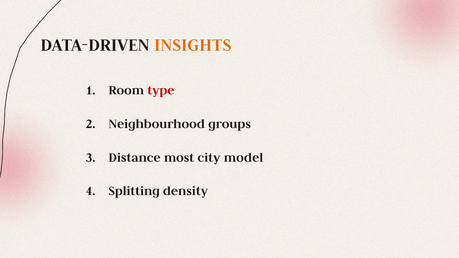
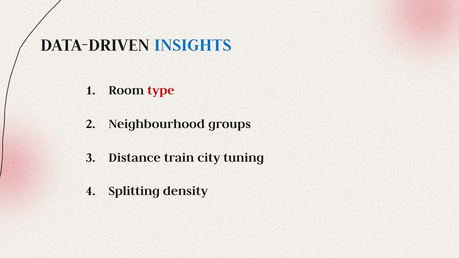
INSIGHTS colour: orange -> blue
most: most -> train
model: model -> tuning
